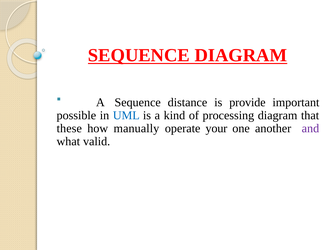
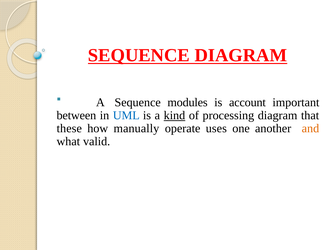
distance: distance -> modules
provide: provide -> account
possible: possible -> between
kind underline: none -> present
your: your -> uses
and colour: purple -> orange
